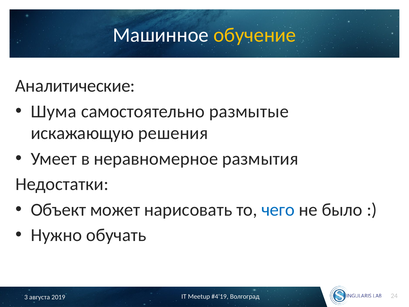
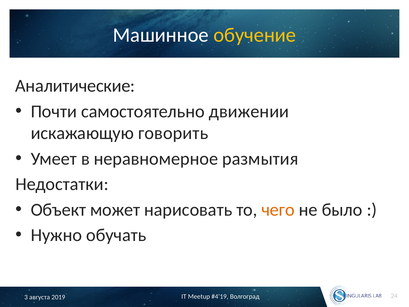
Шума: Шума -> Почти
размытые: размытые -> движении
решения: решения -> говорить
чего colour: blue -> orange
